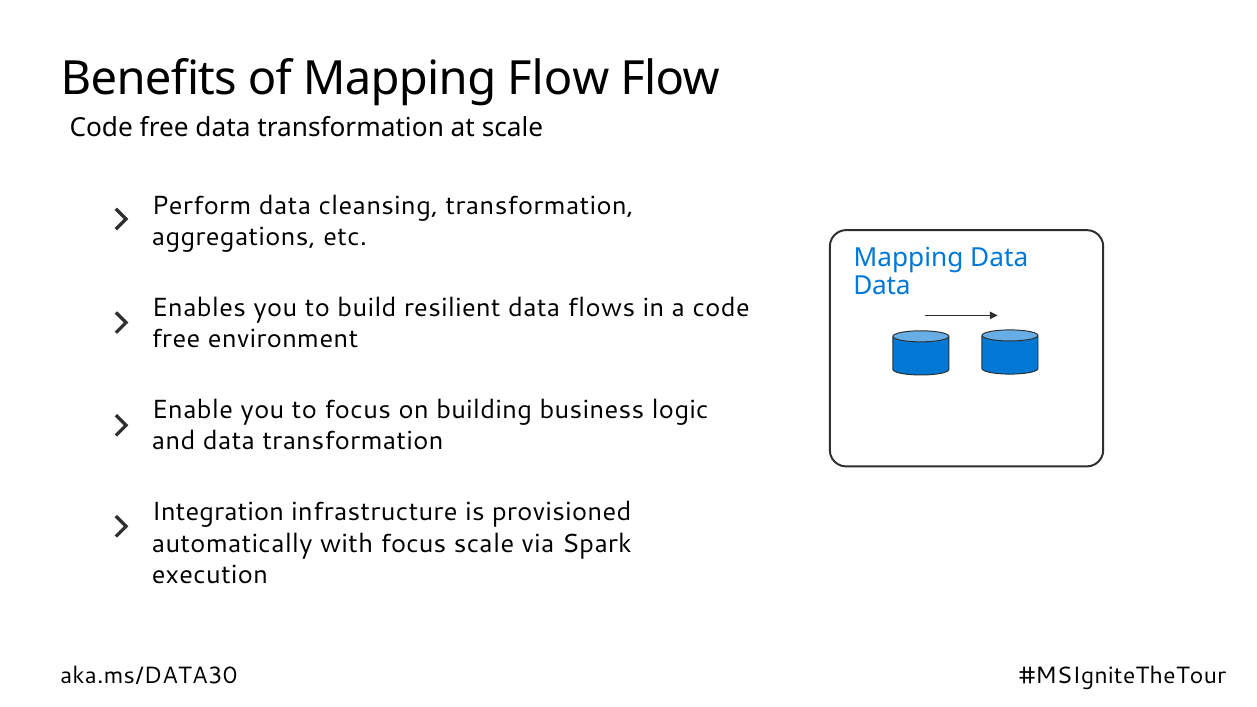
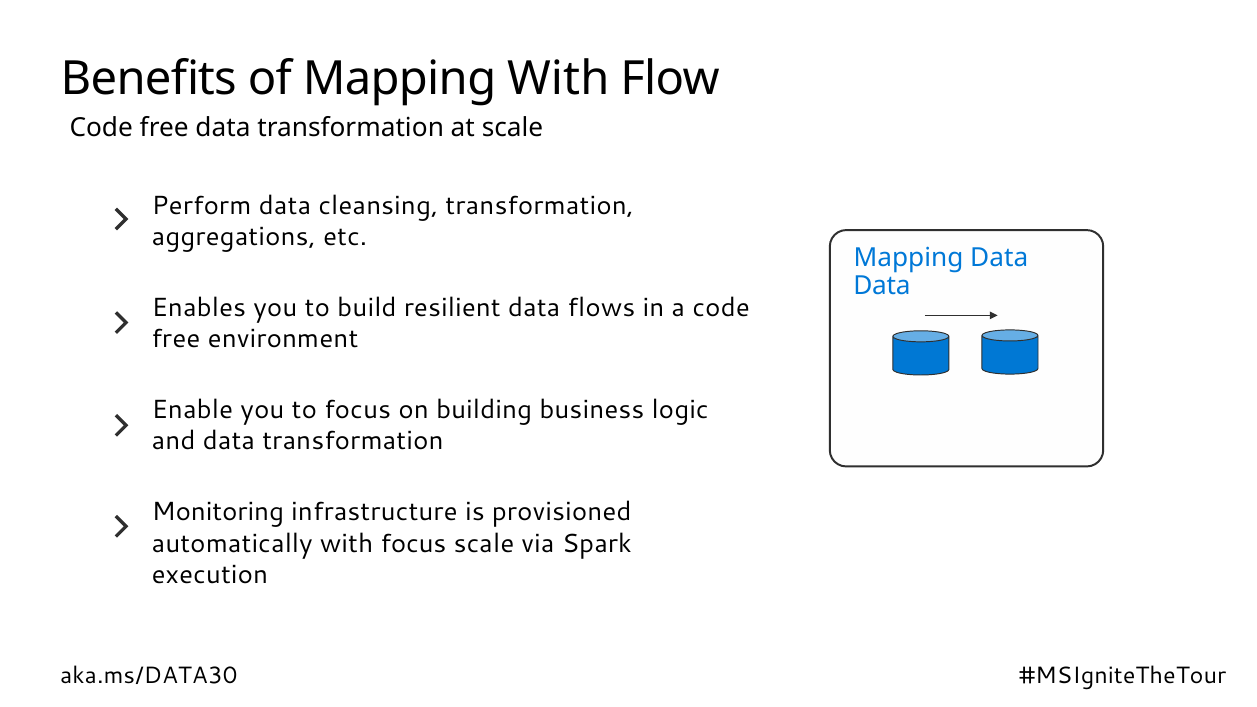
Mapping Flow: Flow -> With
Integration: Integration -> Monitoring
